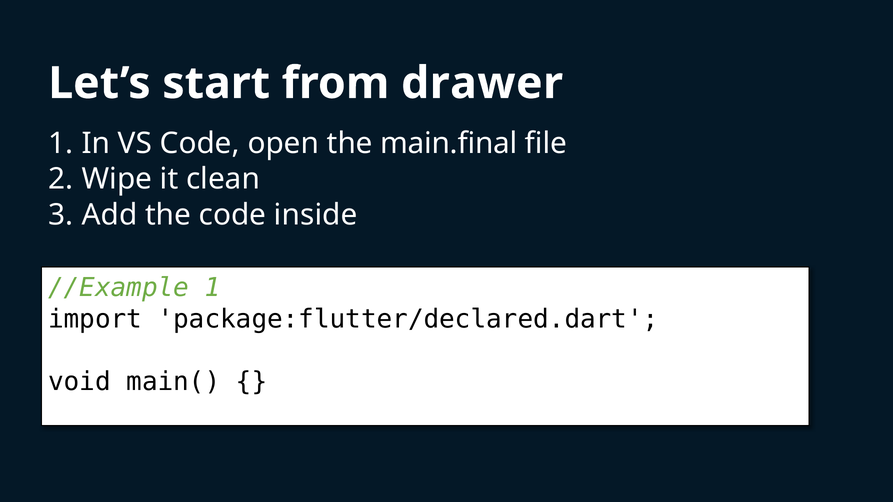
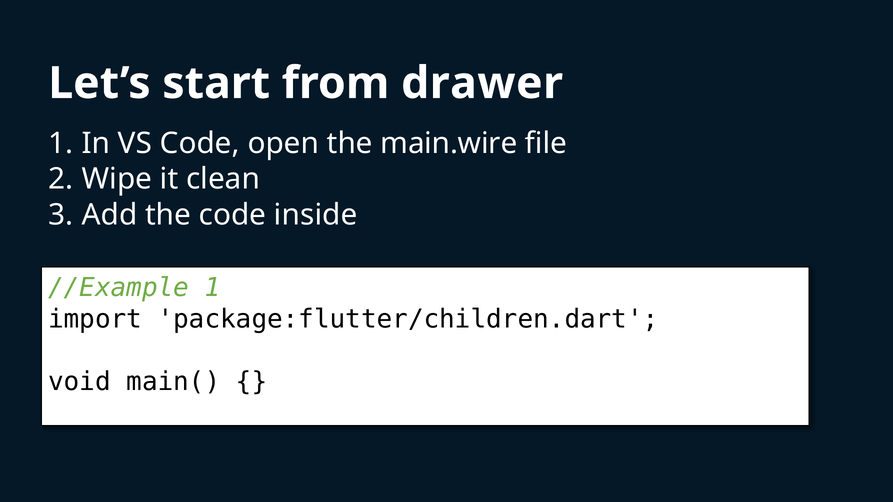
main.final: main.final -> main.wire
package:flutter/declared.dart: package:flutter/declared.dart -> package:flutter/children.dart
